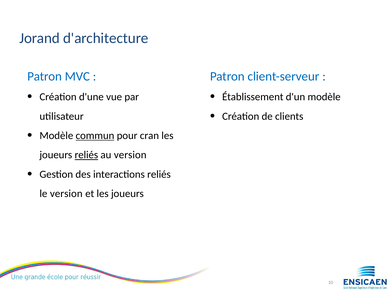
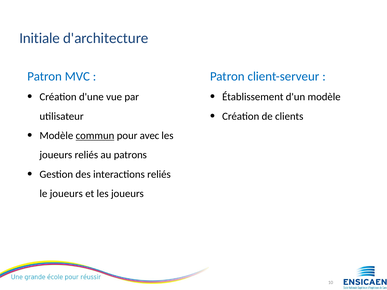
Jorand: Jorand -> Initiale
cran: cran -> avec
reliés at (86, 155) underline: present -> none
au version: version -> patrons
le version: version -> joueurs
